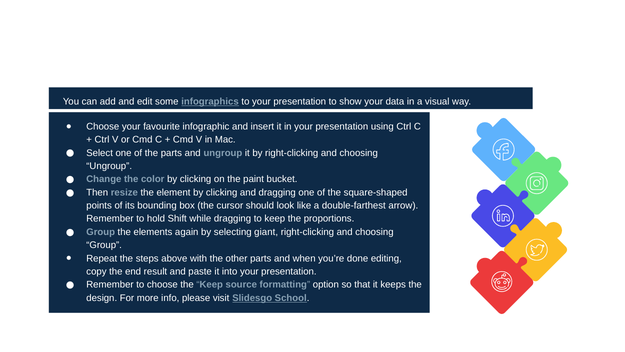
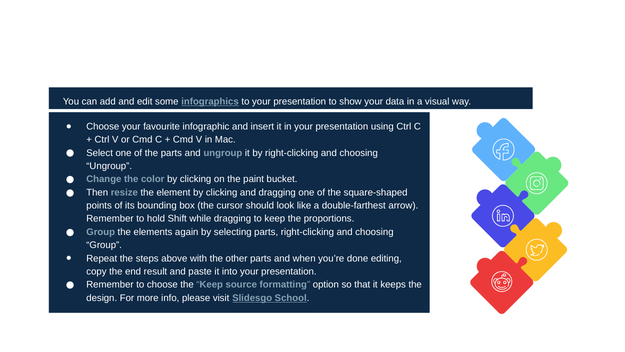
selecting giant: giant -> parts
